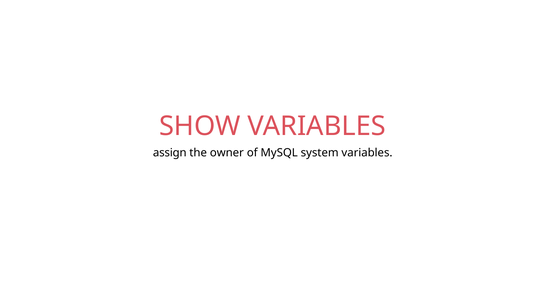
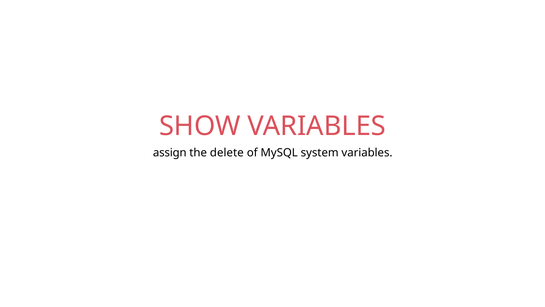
owner: owner -> delete
